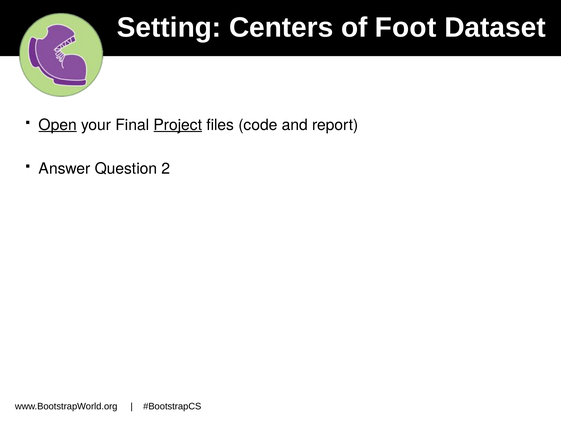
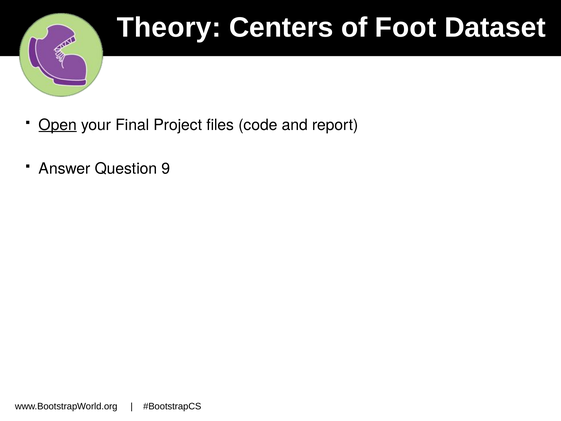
Setting: Setting -> Theory
Project underline: present -> none
2: 2 -> 9
